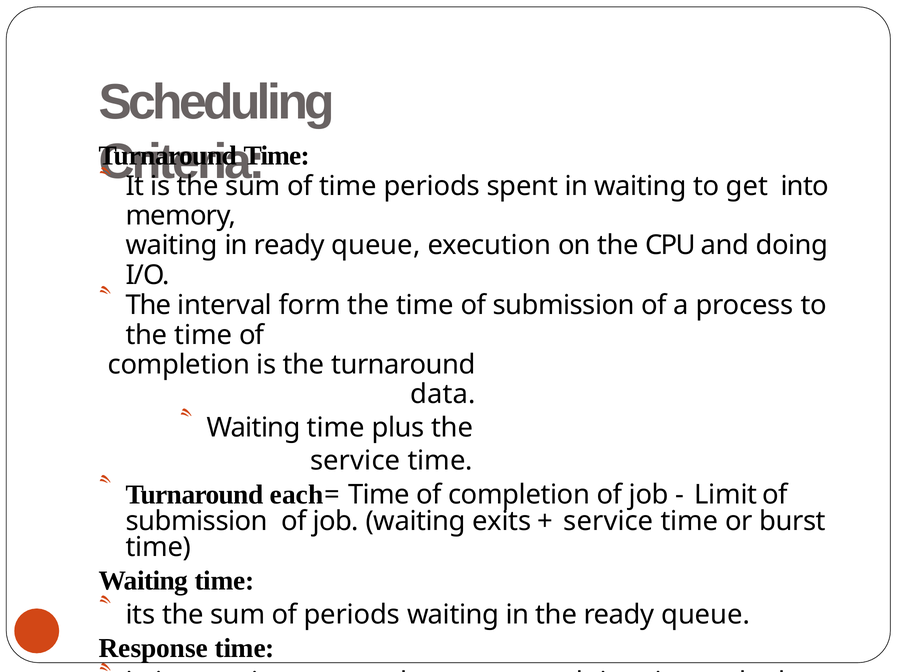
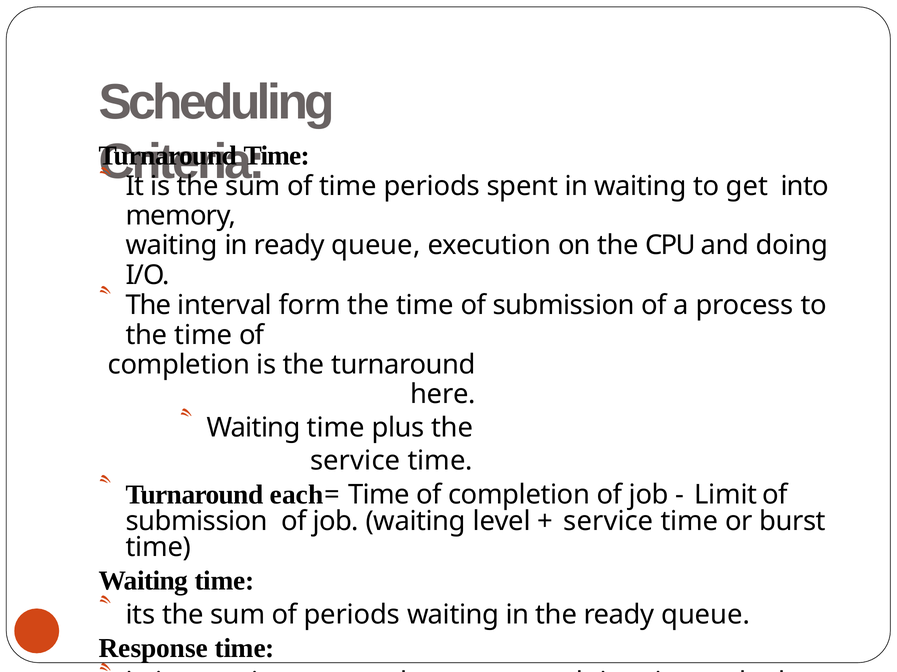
data: data -> here
exits: exits -> level
